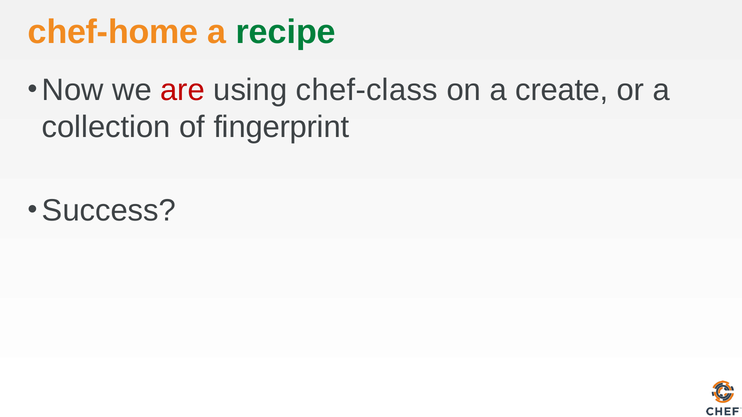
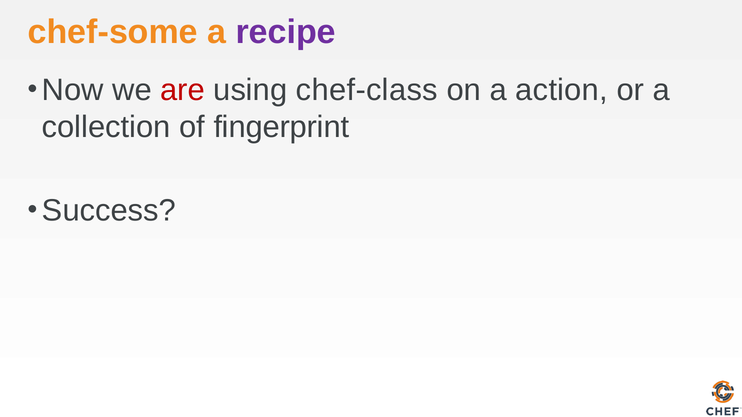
chef-home: chef-home -> chef-some
recipe colour: green -> purple
create: create -> action
